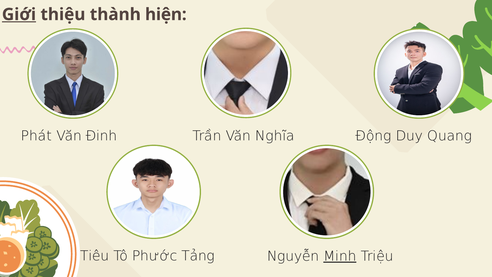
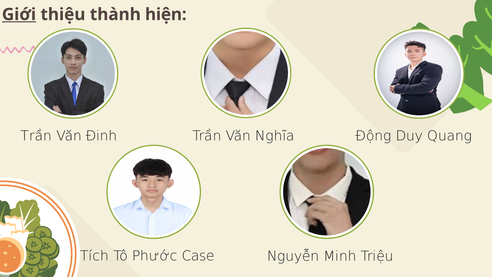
Phát at (36, 136): Phát -> Trần
Tiêu: Tiêu -> Tích
Tảng: Tảng -> Case
Minh underline: present -> none
